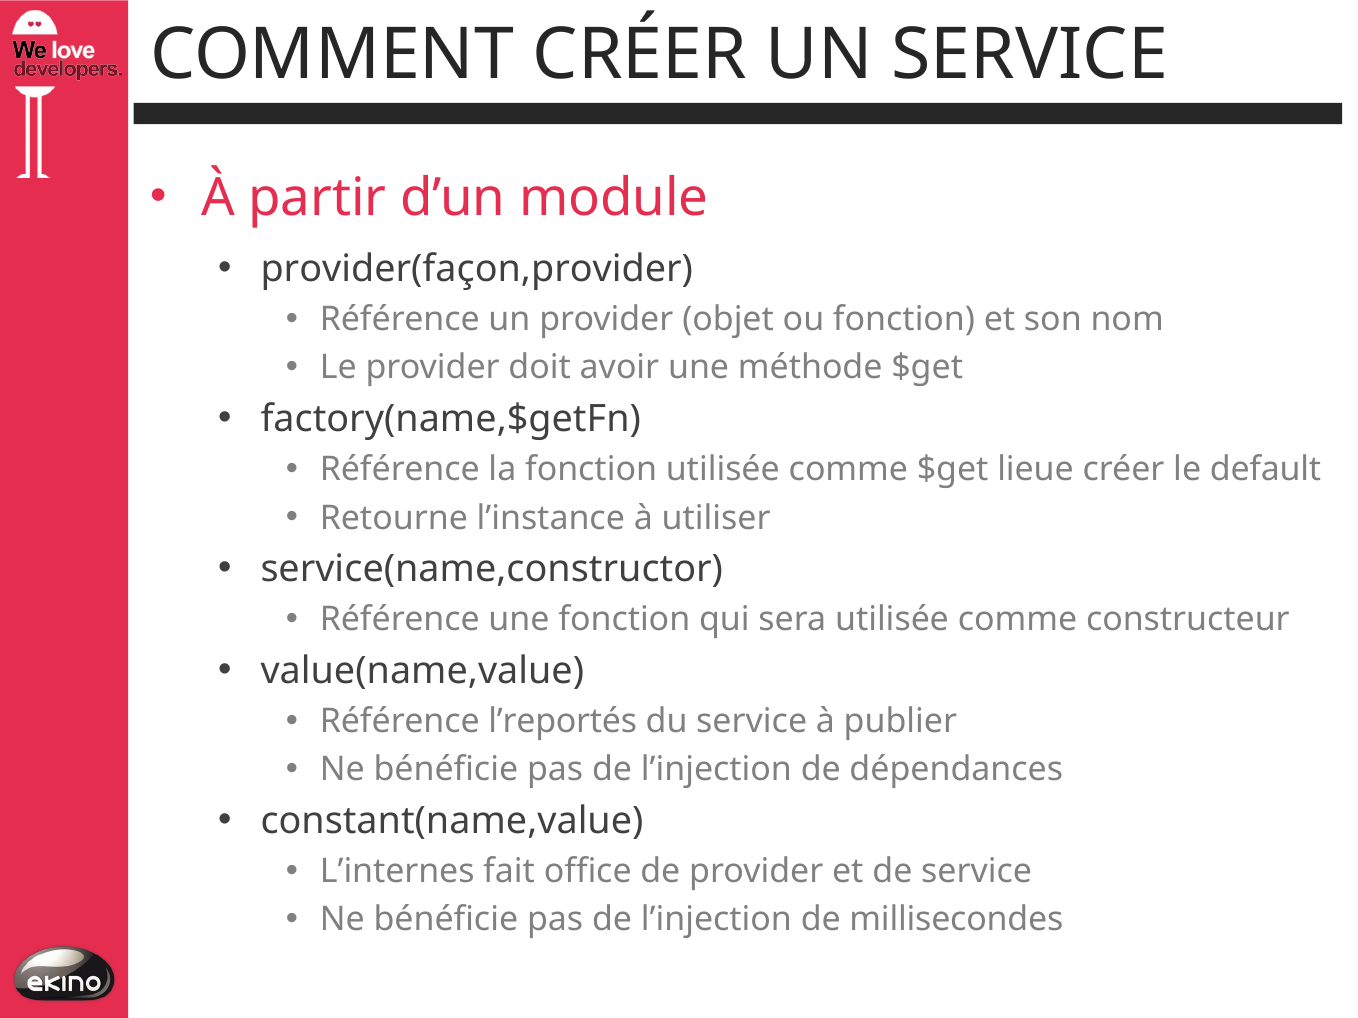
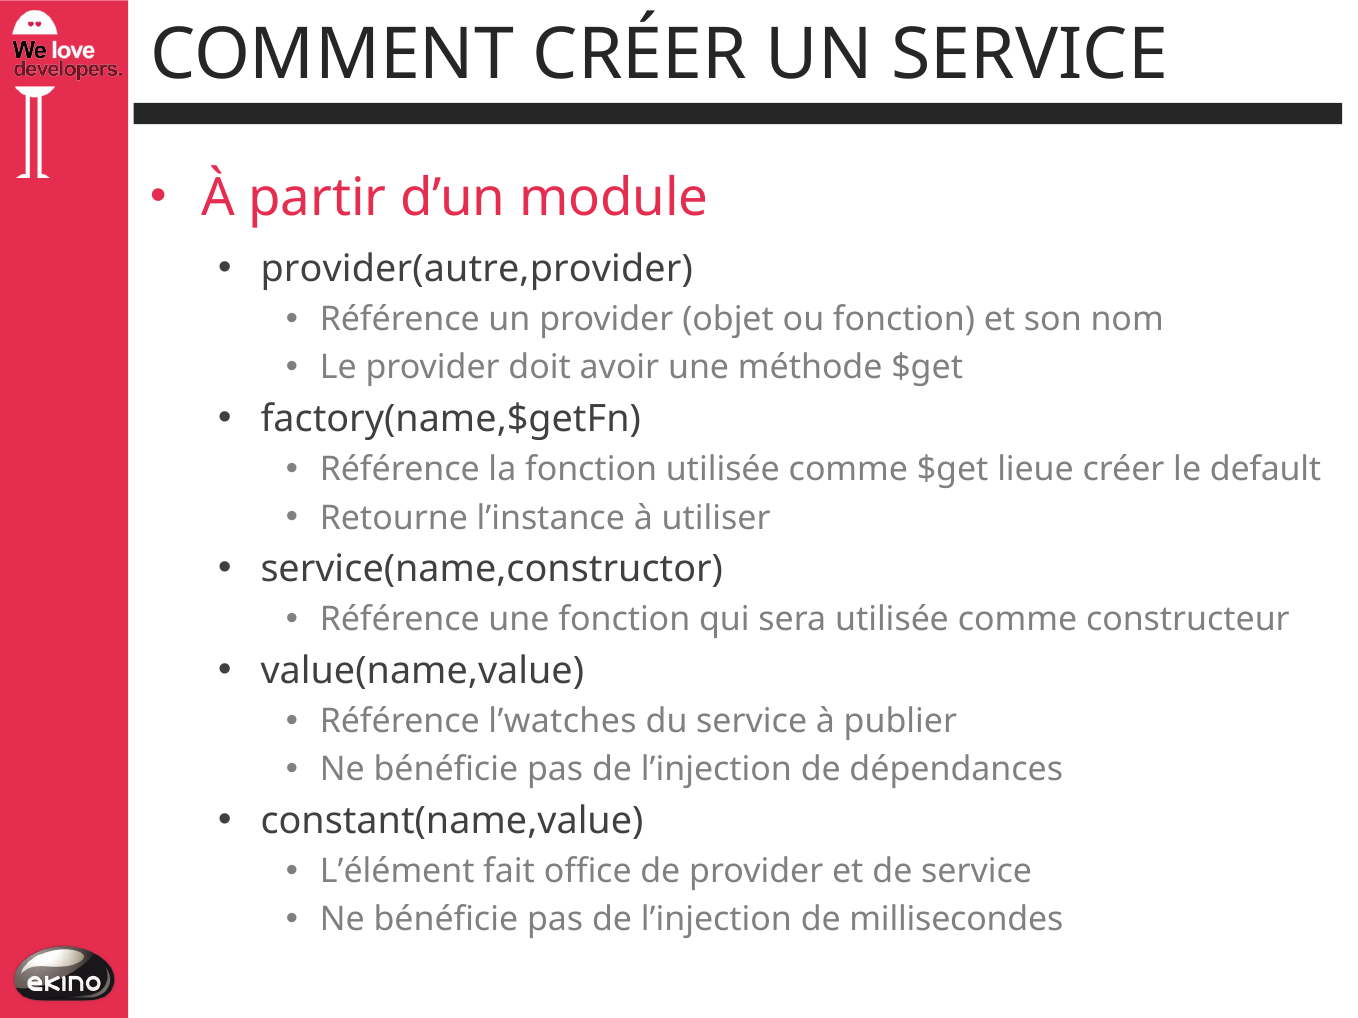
provider(façon,provider: provider(façon,provider -> provider(autre,provider
l’reportés: l’reportés -> l’watches
L’internes: L’internes -> L’élément
